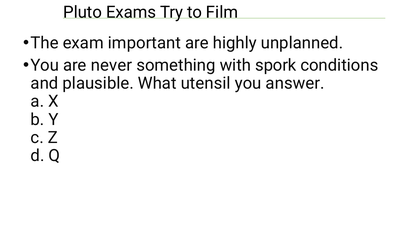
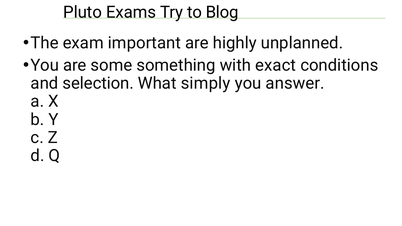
Film: Film -> Blog
never: never -> some
spork: spork -> exact
plausible: plausible -> selection
utensil: utensil -> simply
